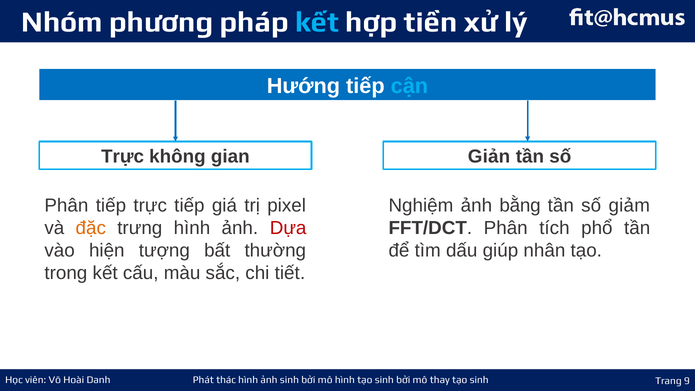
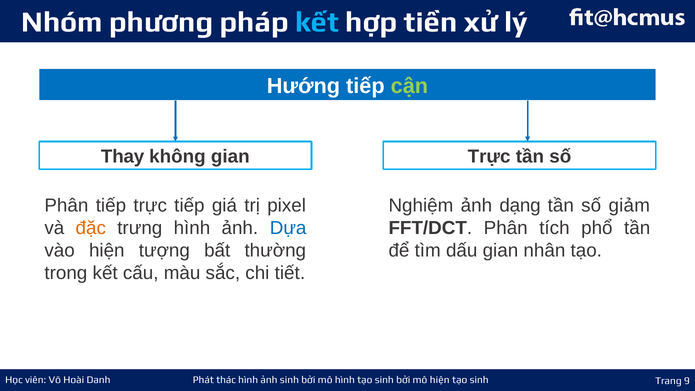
cận colour: light blue -> light green
Trực at (123, 157): Trực -> Thay
gian Giản: Giản -> Trực
bằng: bằng -> dạng
Dựa colour: red -> blue
dấu giúp: giúp -> gian
thay at (440, 380): thay -> hiện
